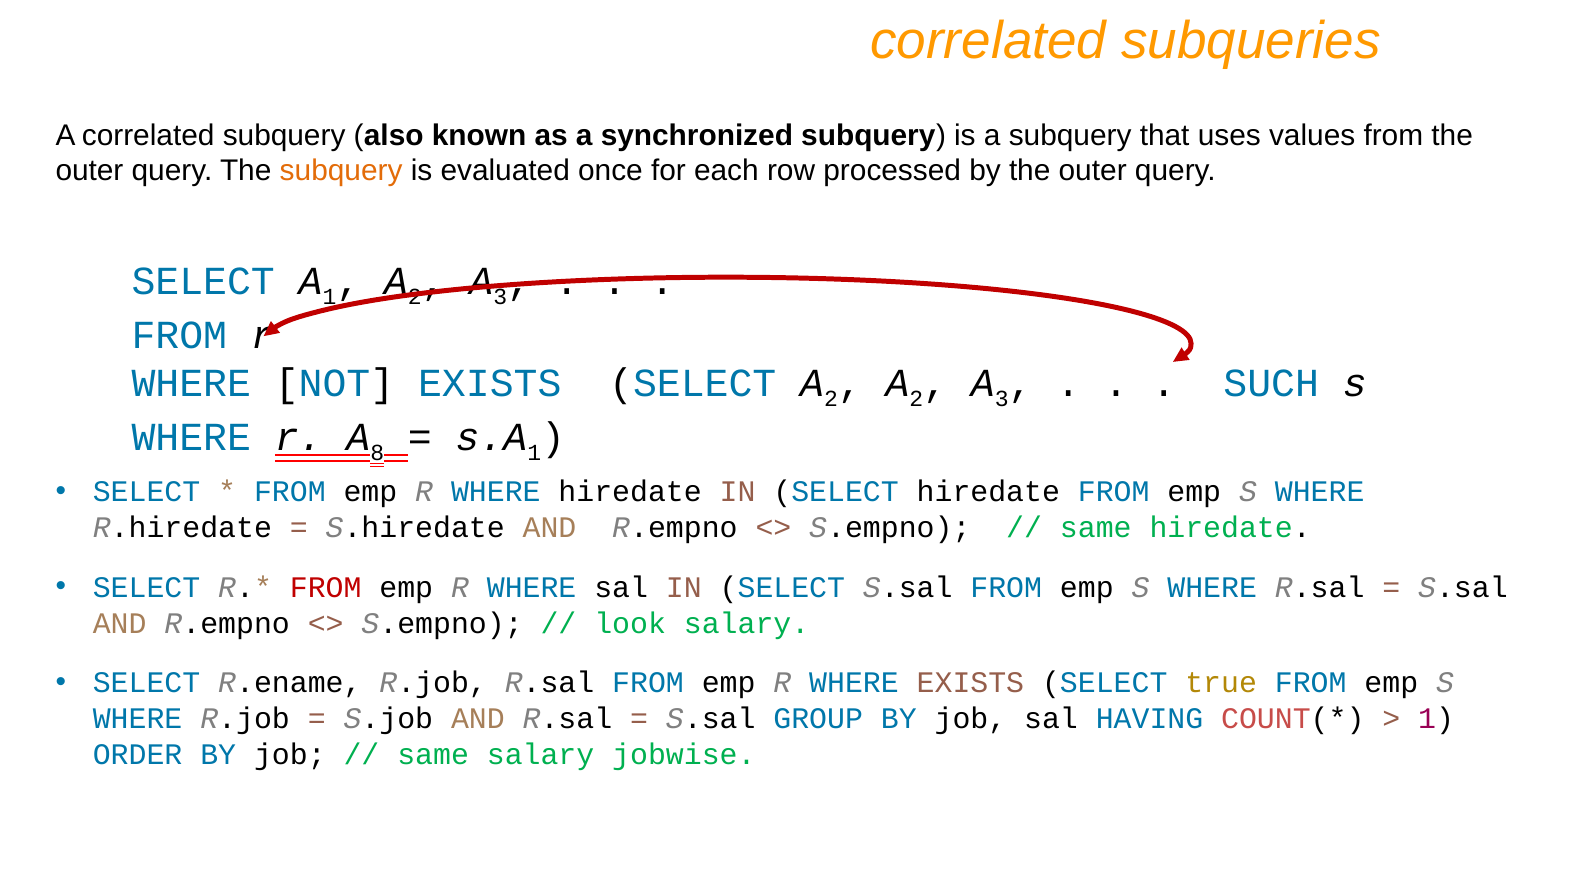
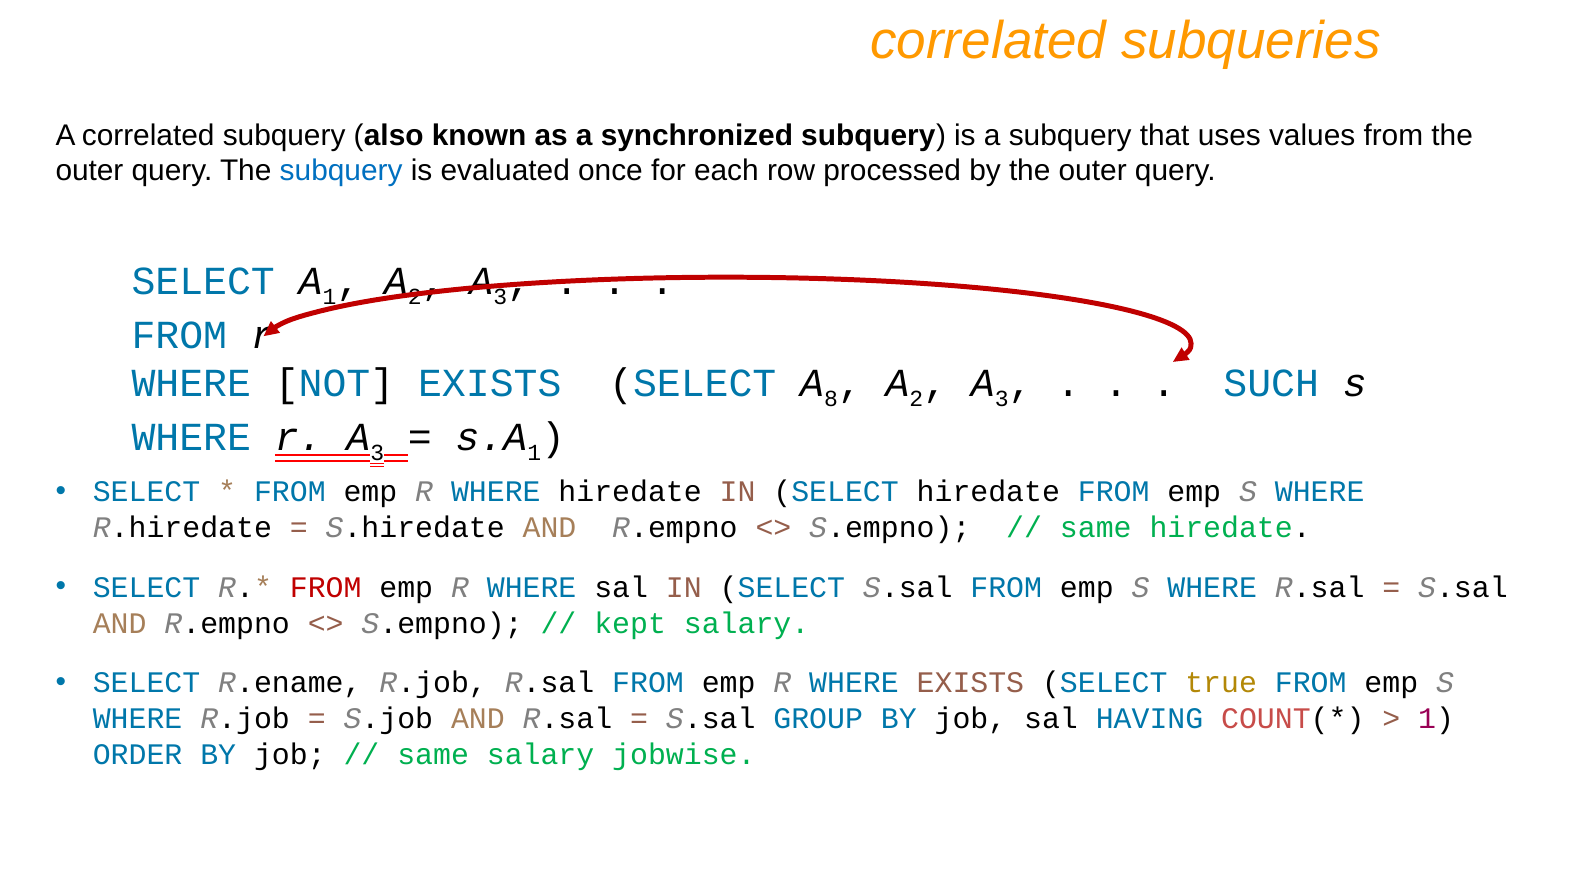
subquery at (341, 171) colour: orange -> blue
SELECT A 2: 2 -> 8
r A 8: 8 -> 3
look: look -> kept
